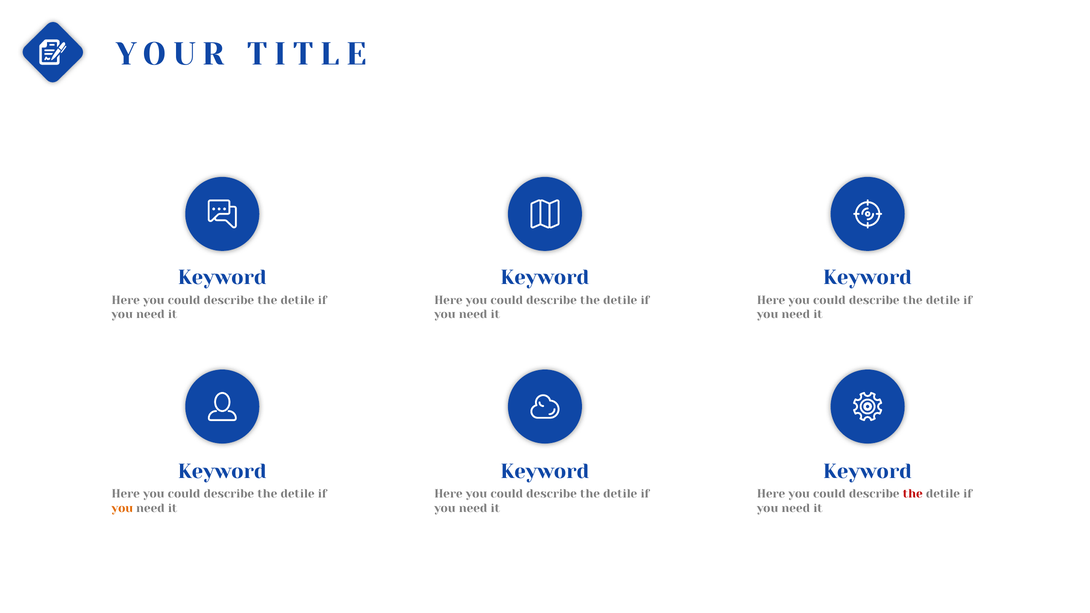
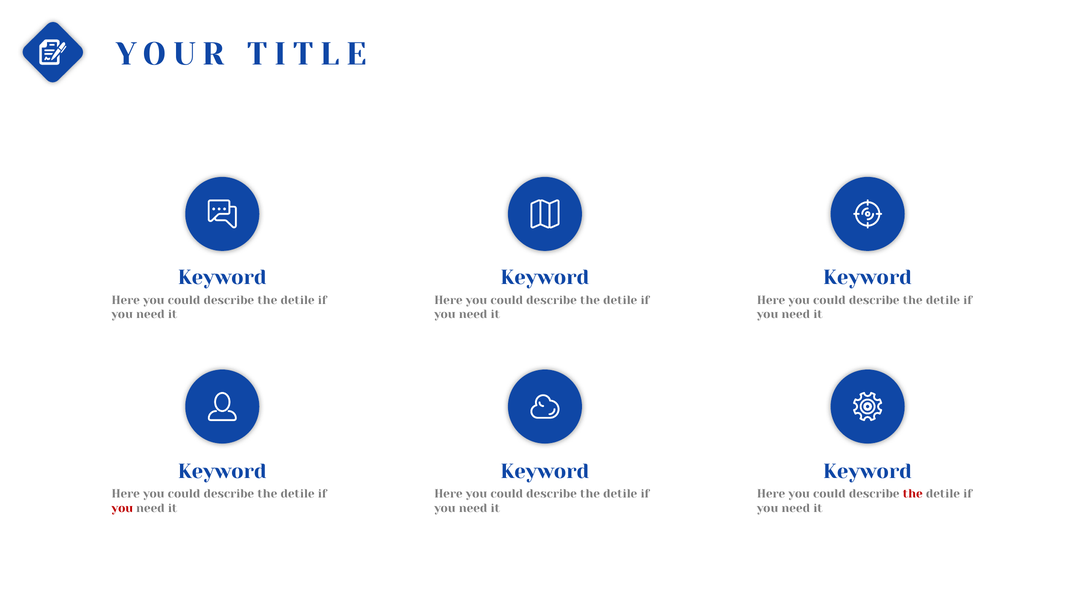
you at (122, 508) colour: orange -> red
